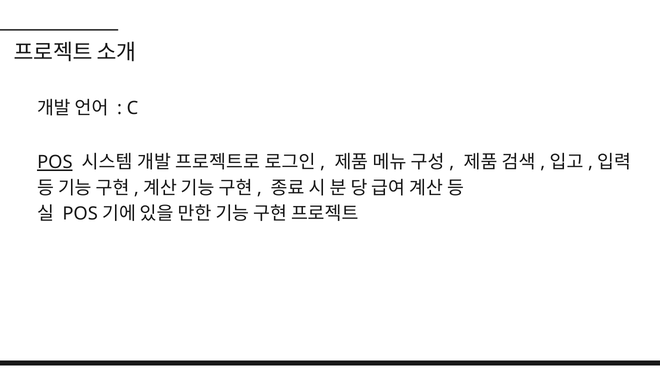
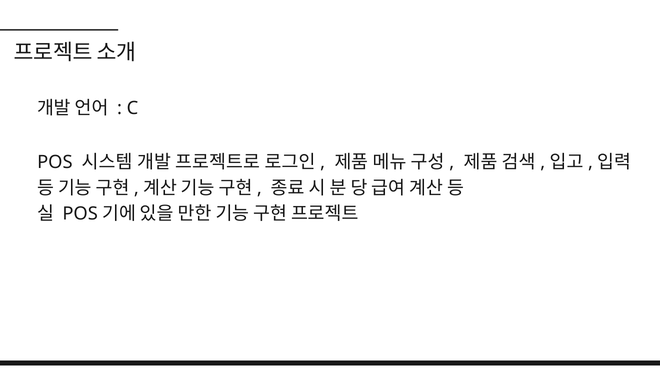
POS at (55, 162) underline: present -> none
